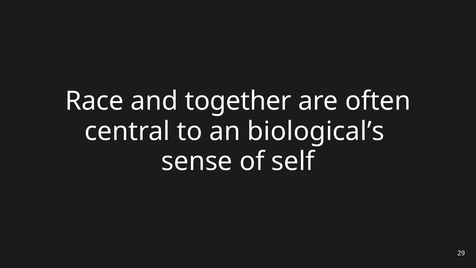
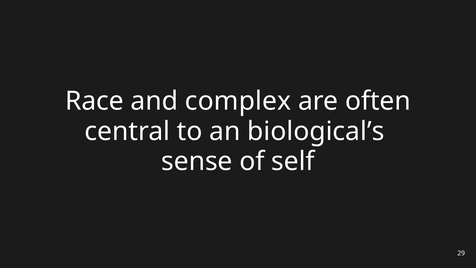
together: together -> complex
